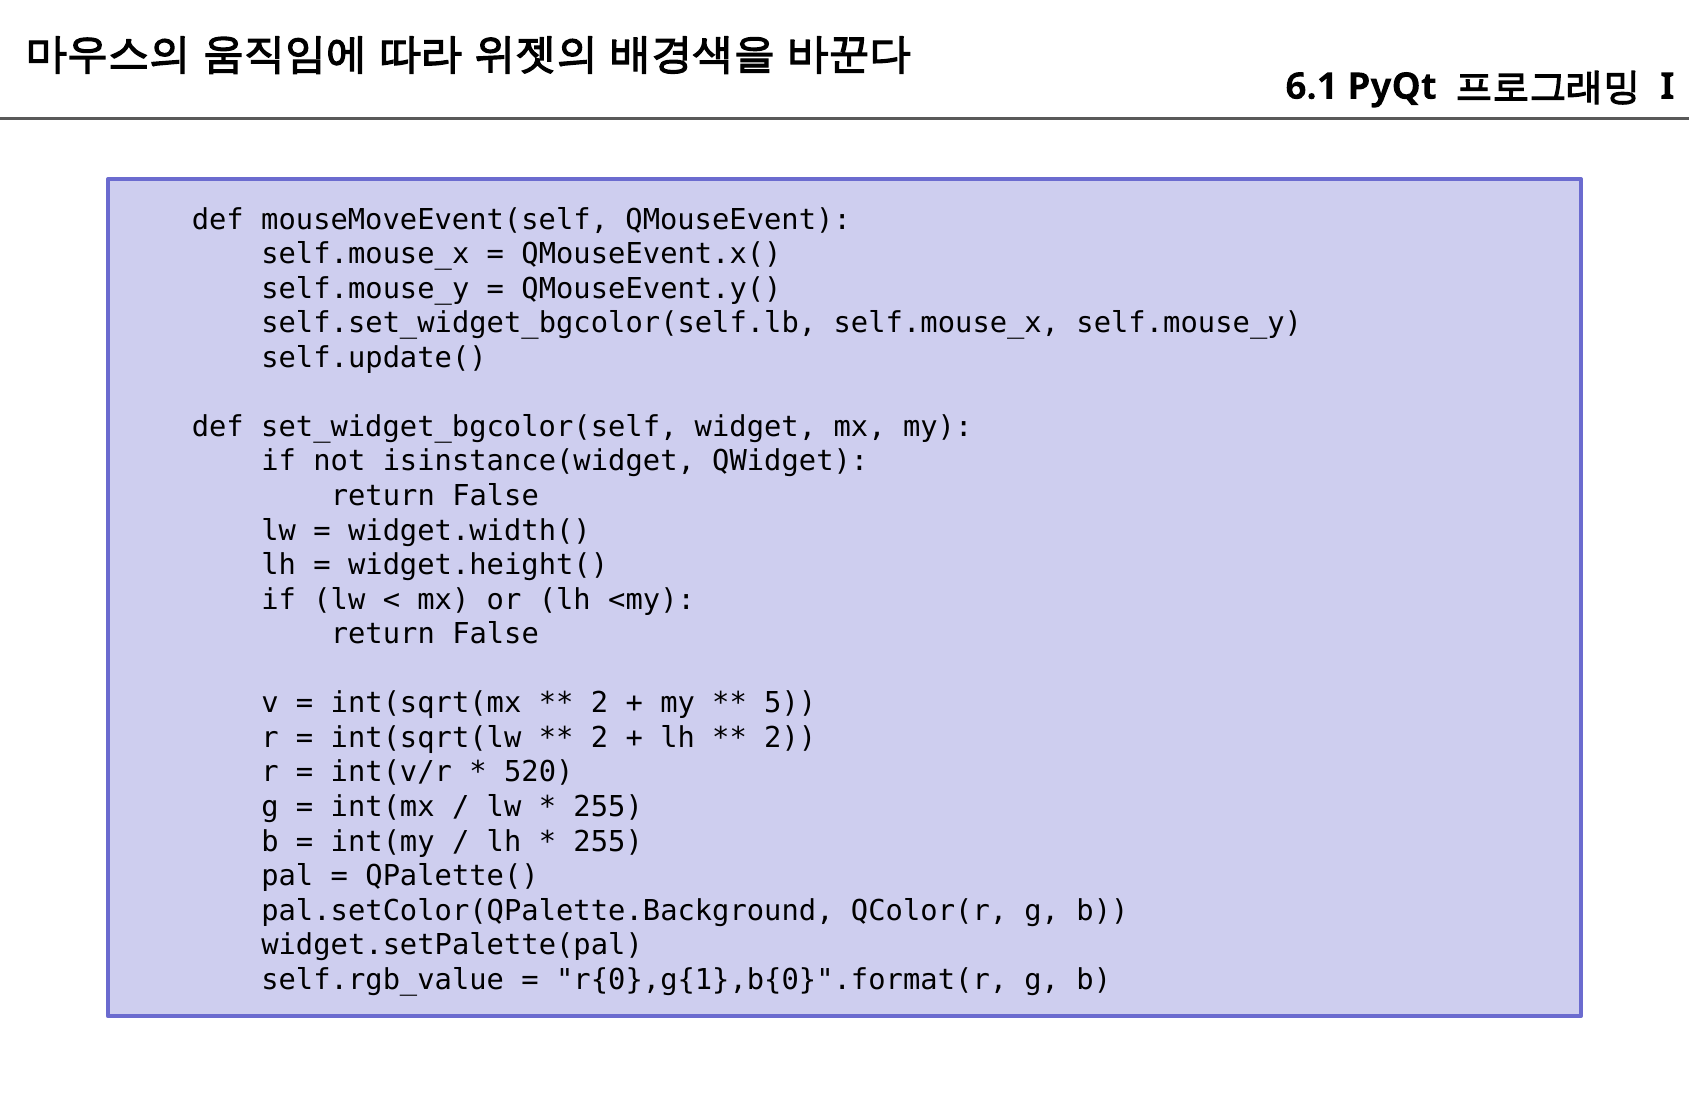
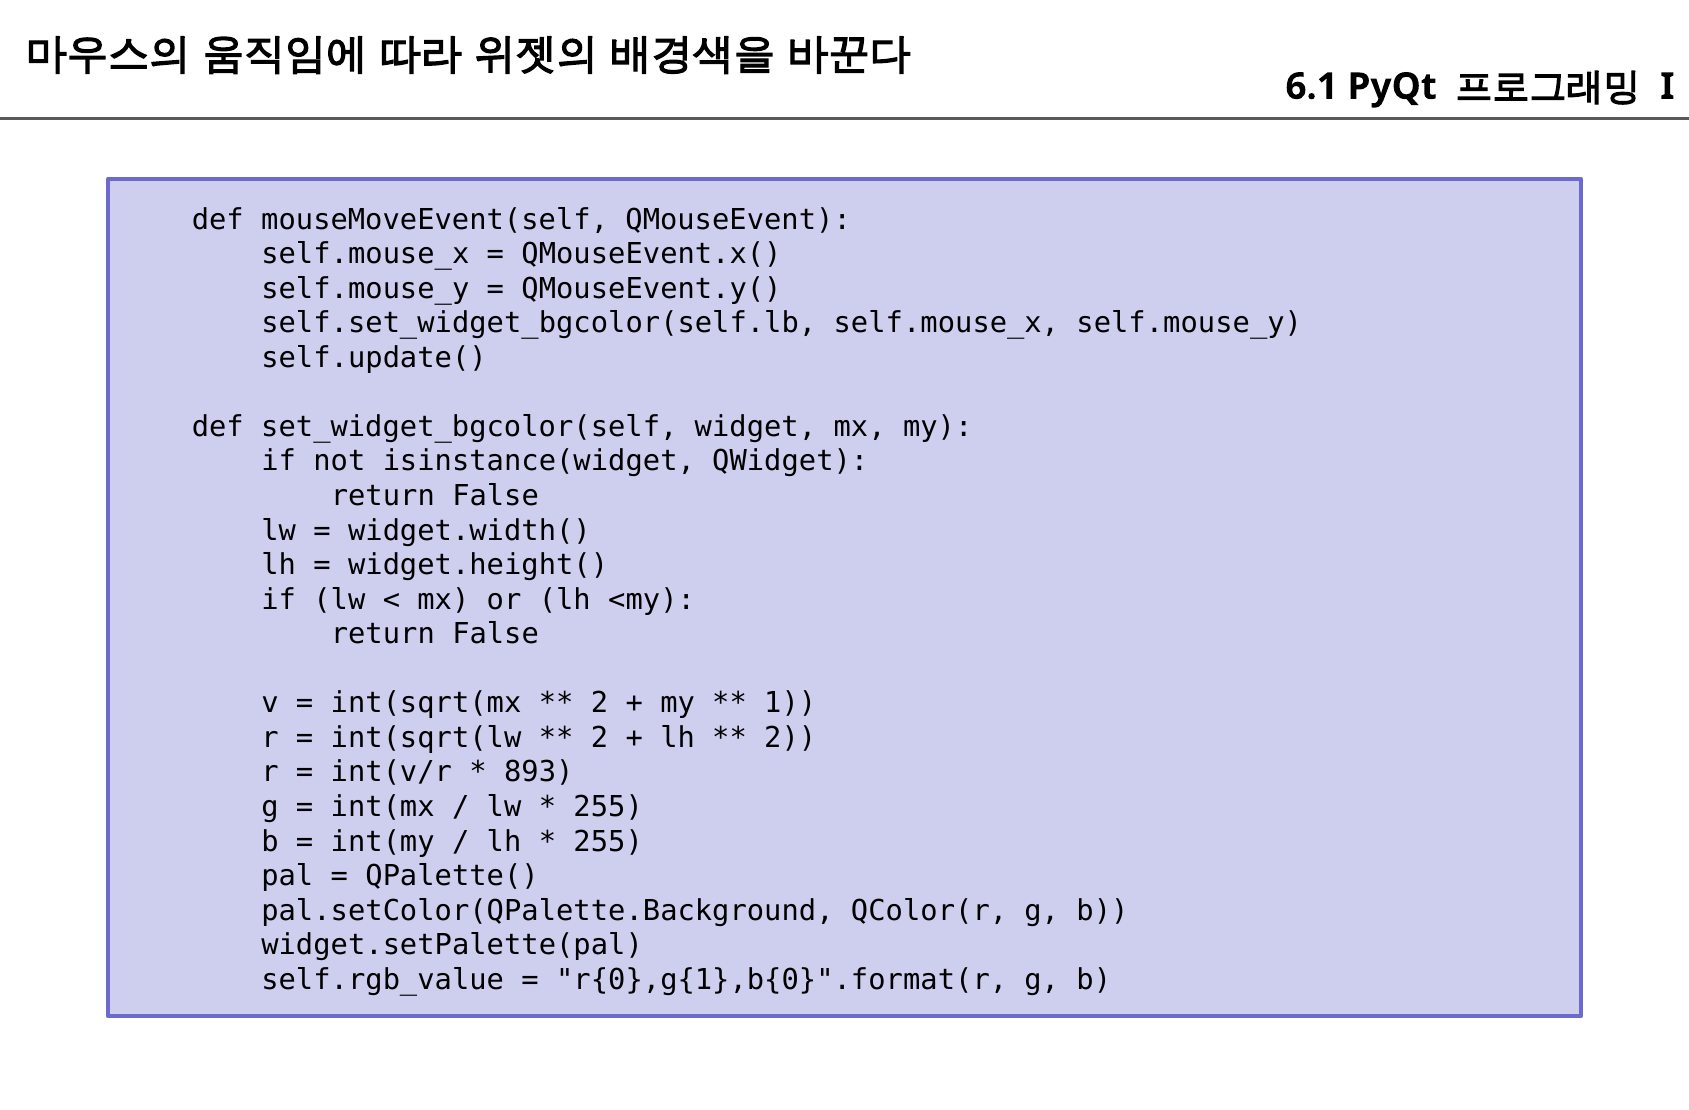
5: 5 -> 1
520: 520 -> 893
